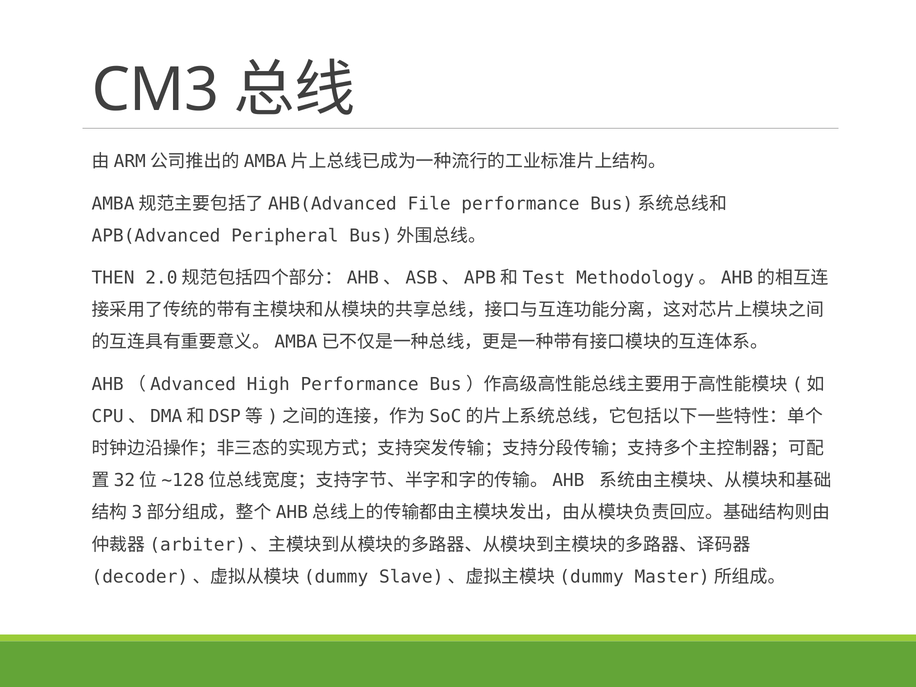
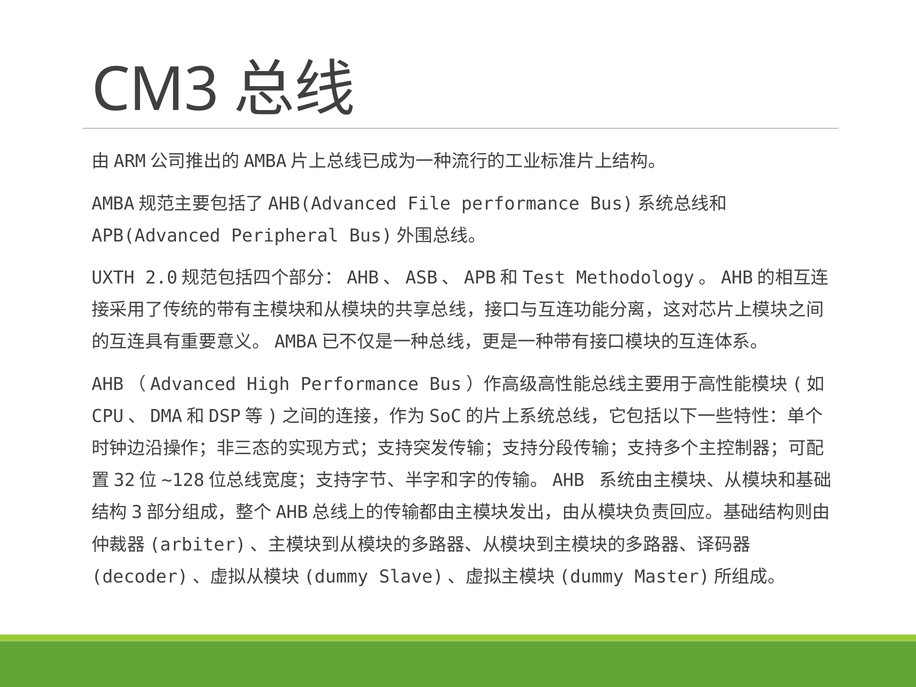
THEN: THEN -> UXTH
